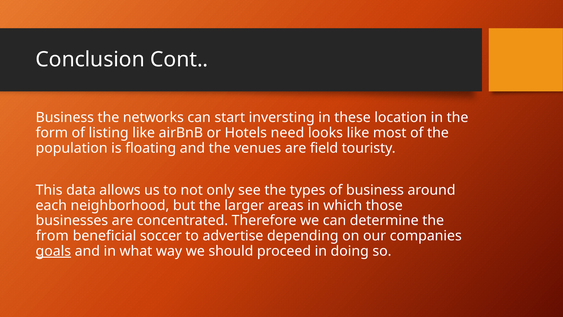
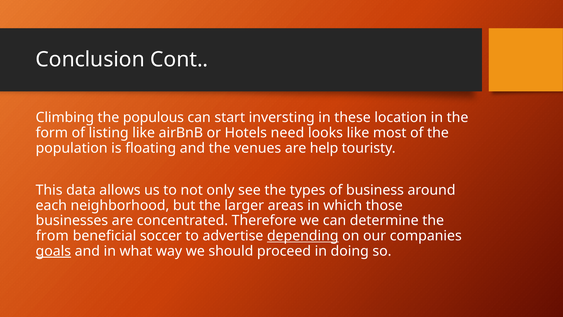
Business at (65, 118): Business -> Climbing
networks: networks -> populous
field: field -> help
depending underline: none -> present
